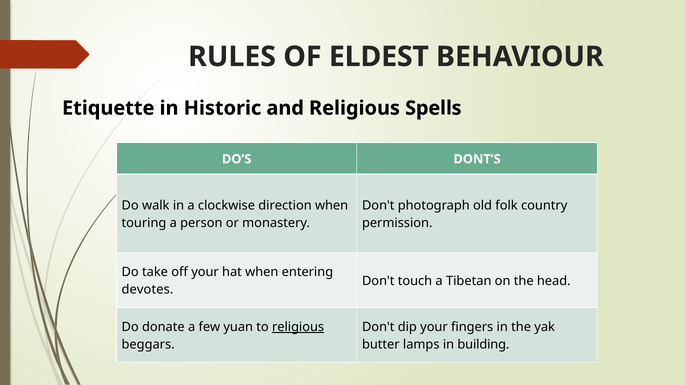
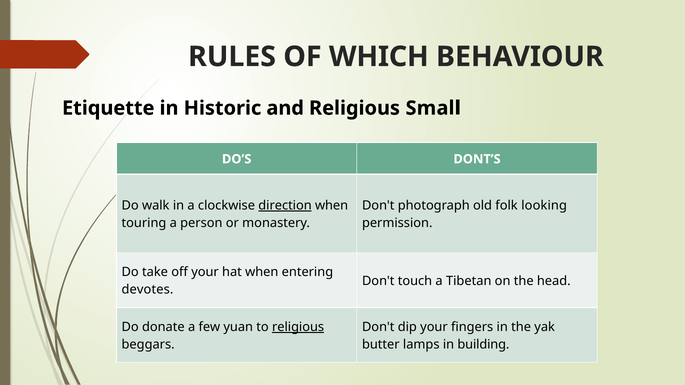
ELDEST: ELDEST -> WHICH
Spells: Spells -> Small
direction underline: none -> present
country: country -> looking
